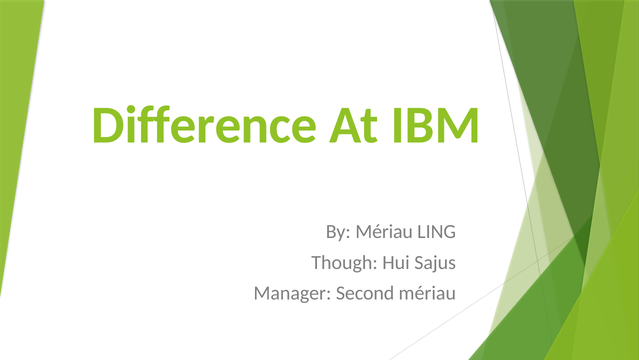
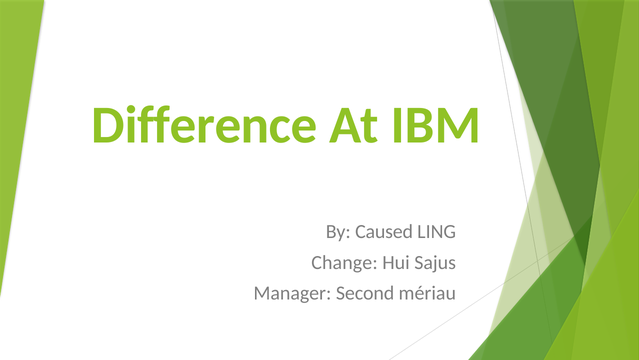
By Mériau: Mériau -> Caused
Though: Though -> Change
